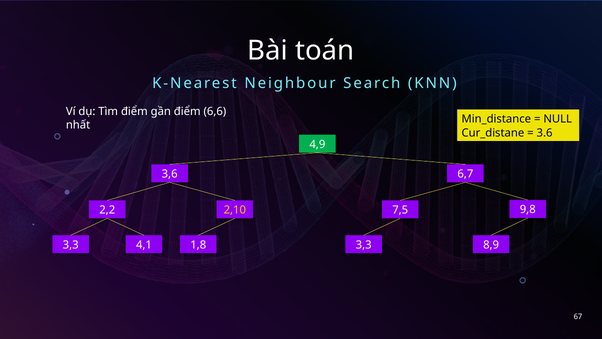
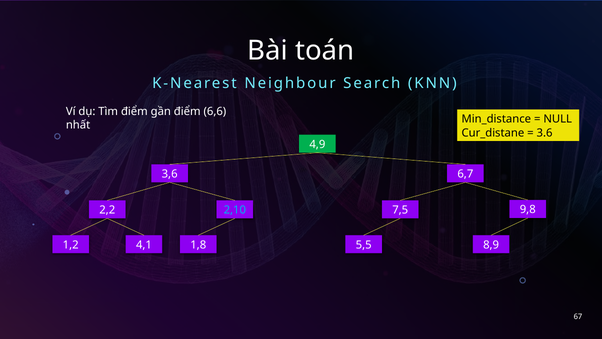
2,10 colour: yellow -> light blue
3,3 at (71, 245): 3,3 -> 1,2
3,3 at (364, 245): 3,3 -> 5,5
